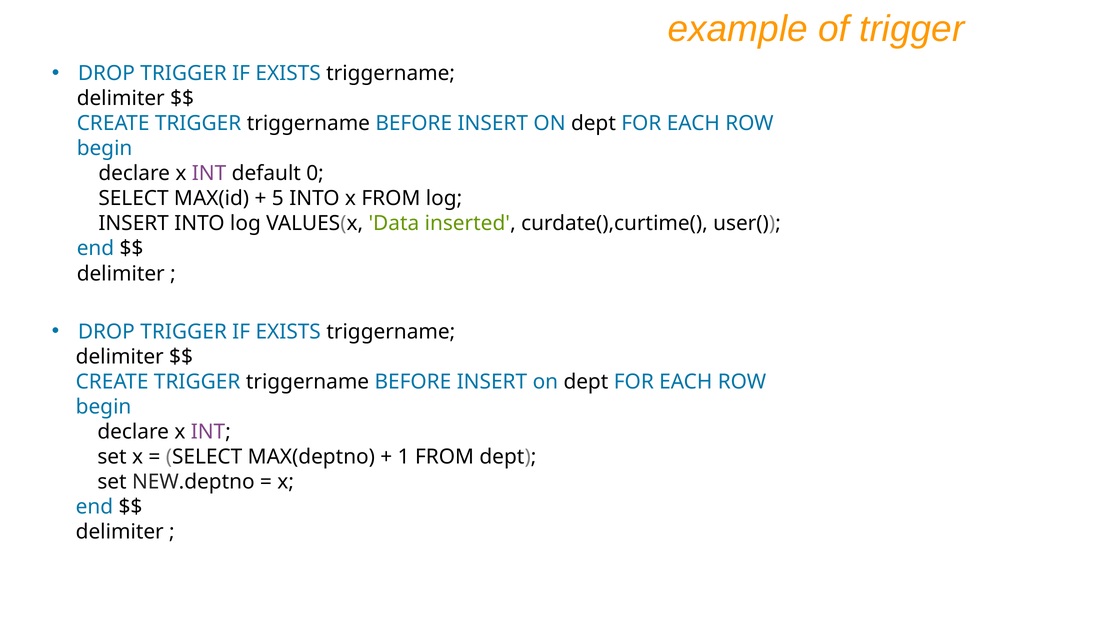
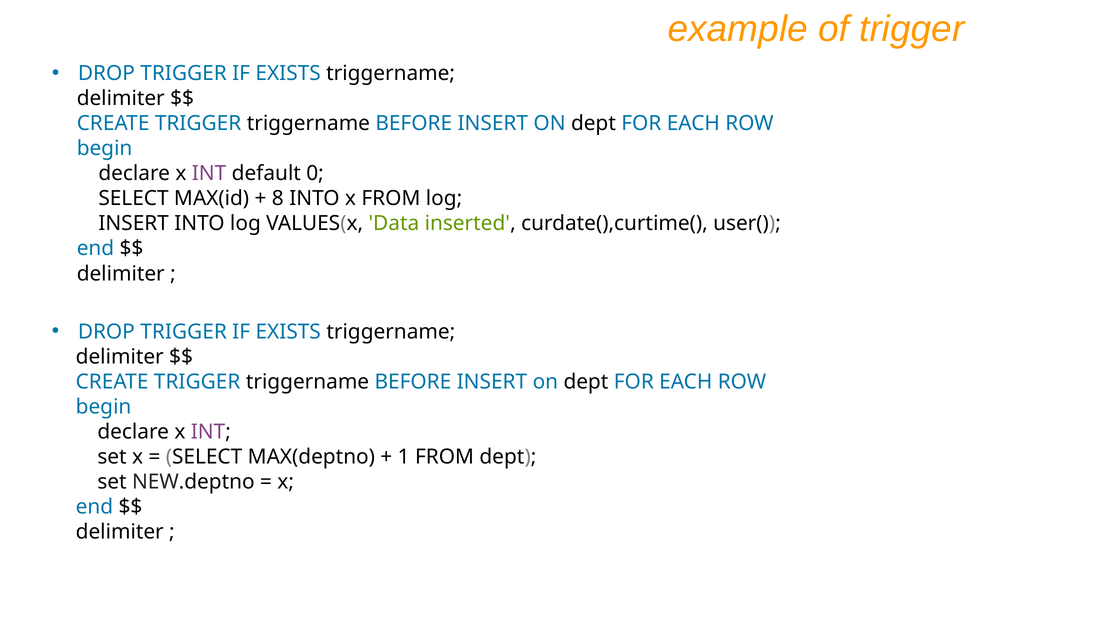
5: 5 -> 8
